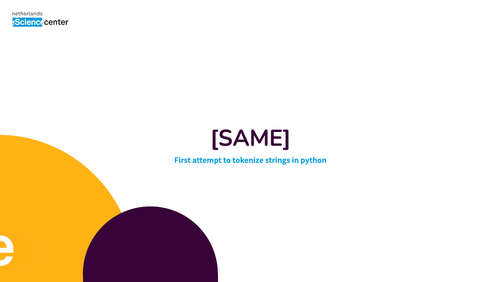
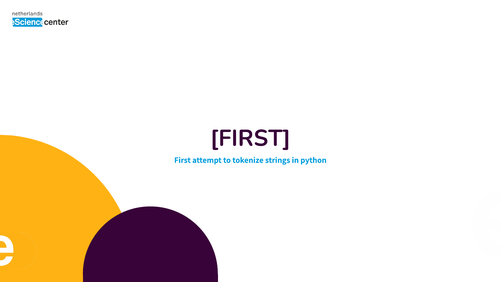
SAME at (251, 138): SAME -> FIRST
